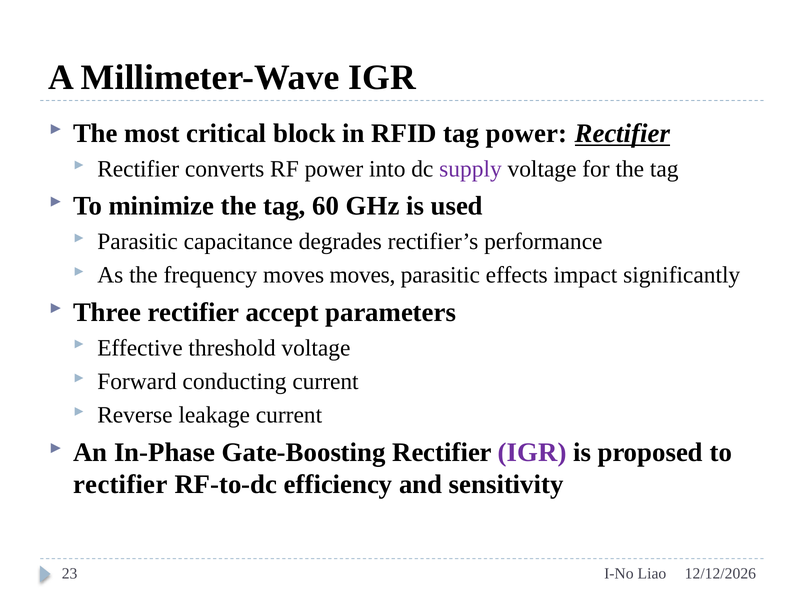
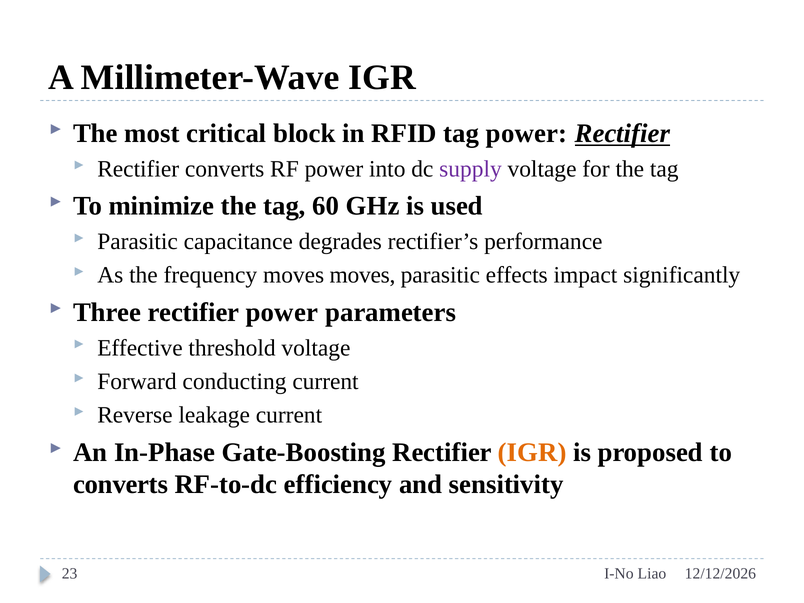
rectifier accept: accept -> power
IGR at (532, 452) colour: purple -> orange
rectifier at (120, 485): rectifier -> converts
